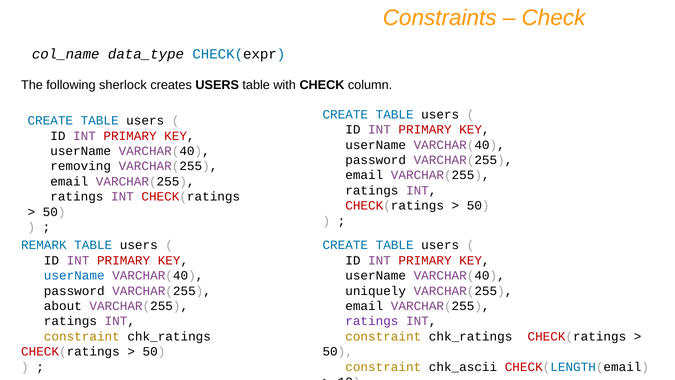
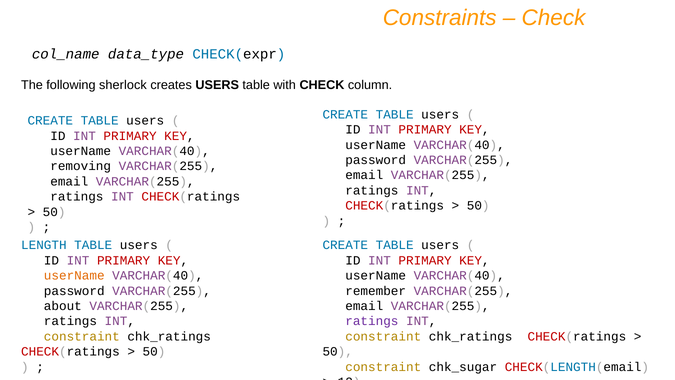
REMARK: REMARK -> LENGTH
userName at (74, 275) colour: blue -> orange
uniquely: uniquely -> remember
chk_ascii: chk_ascii -> chk_sugar
